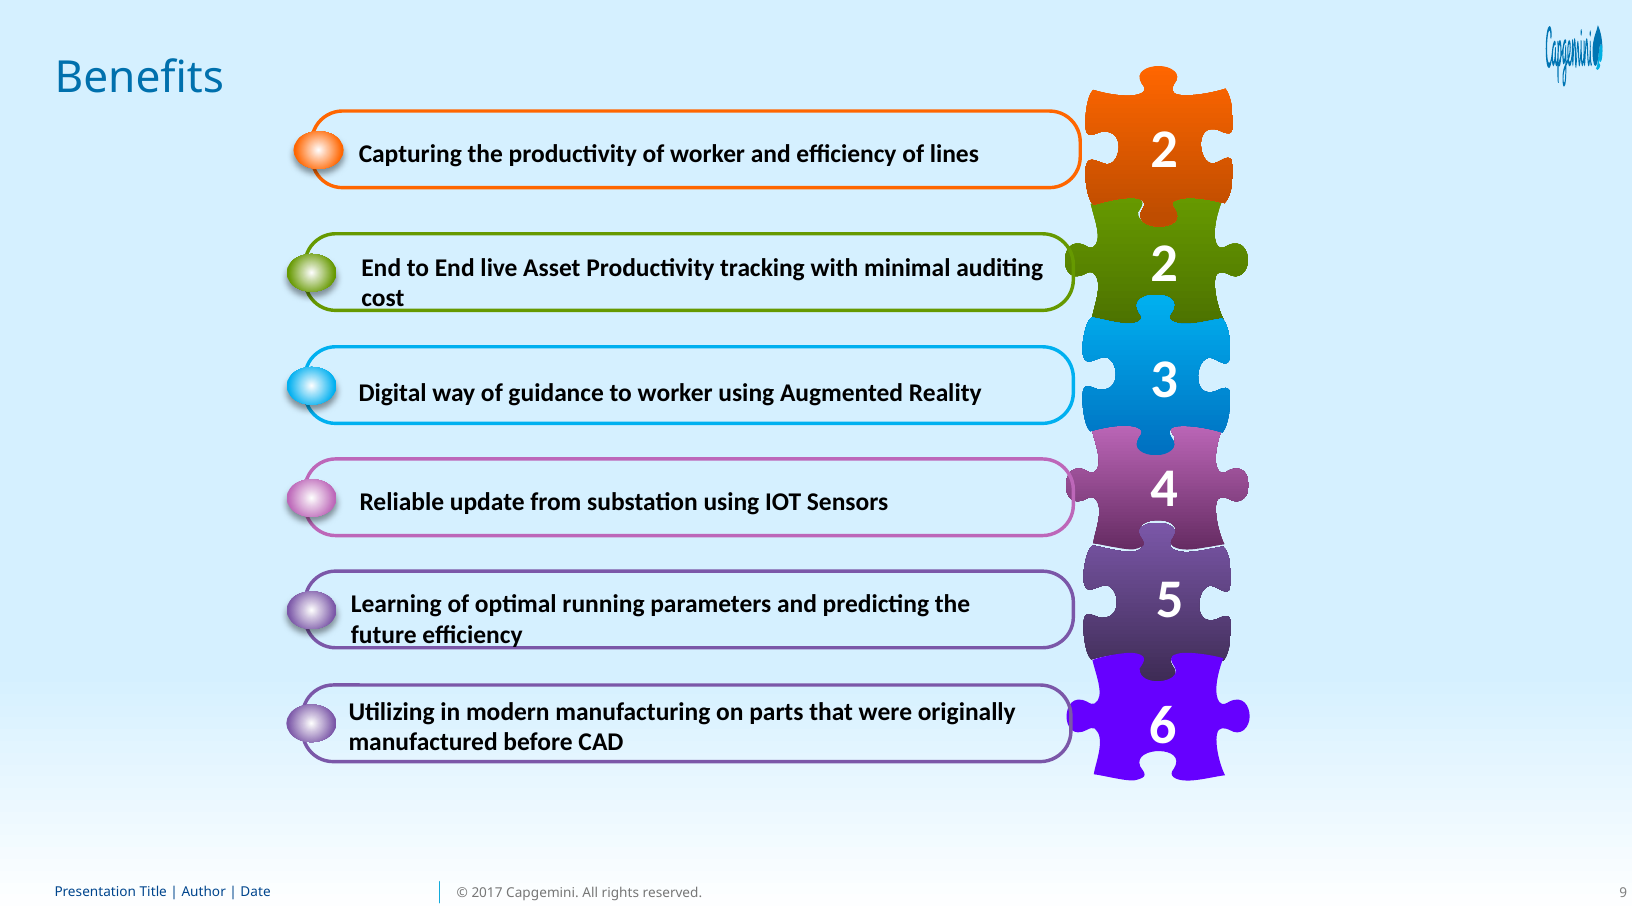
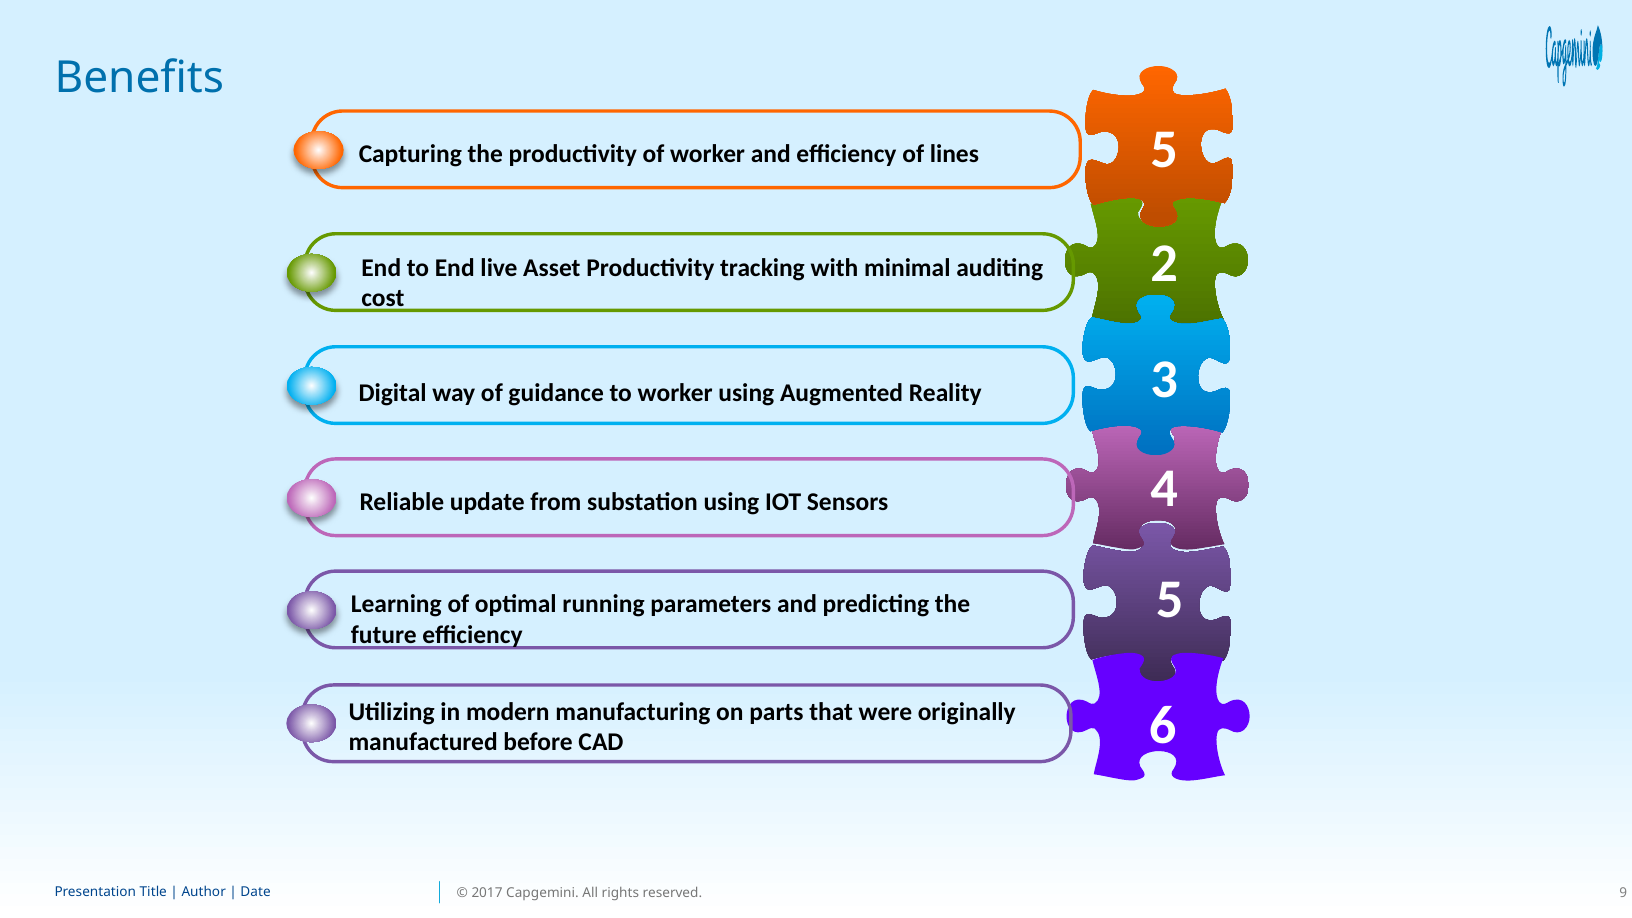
lines 2: 2 -> 5
